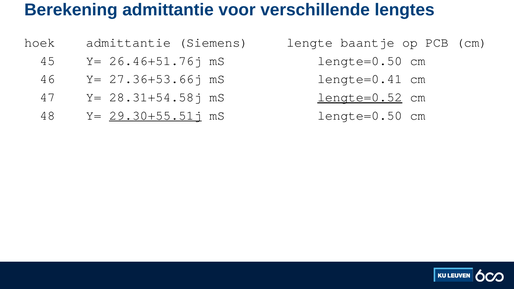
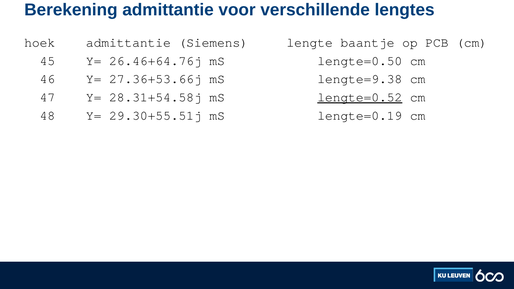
26.46+51.76j: 26.46+51.76j -> 26.46+64.76j
lengte=0.41: lengte=0.41 -> lengte=9.38
29.30+55.51j underline: present -> none
lengte=0.50 at (360, 116): lengte=0.50 -> lengte=0.19
